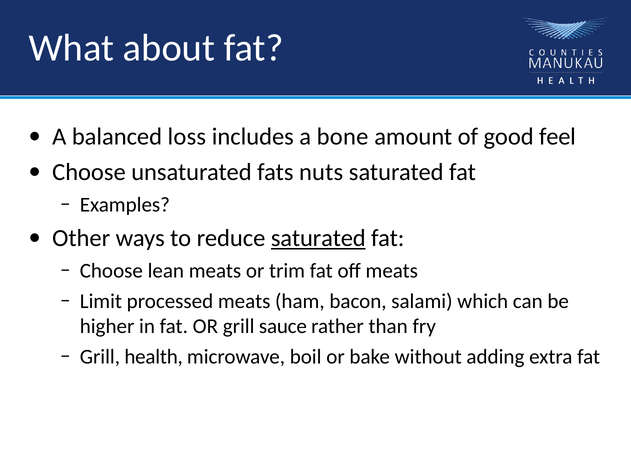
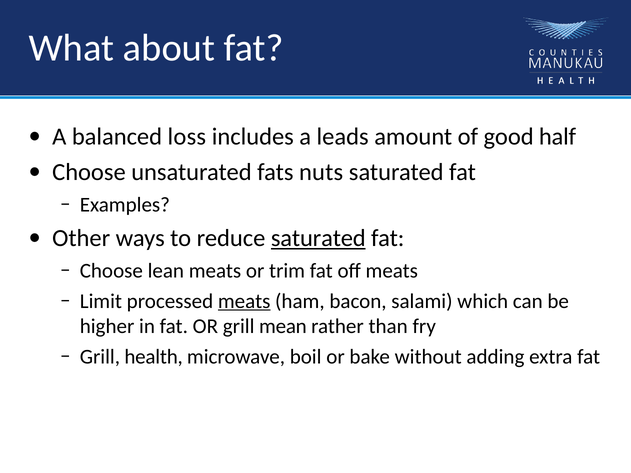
bone: bone -> leads
feel: feel -> half
meats at (244, 301) underline: none -> present
sauce: sauce -> mean
